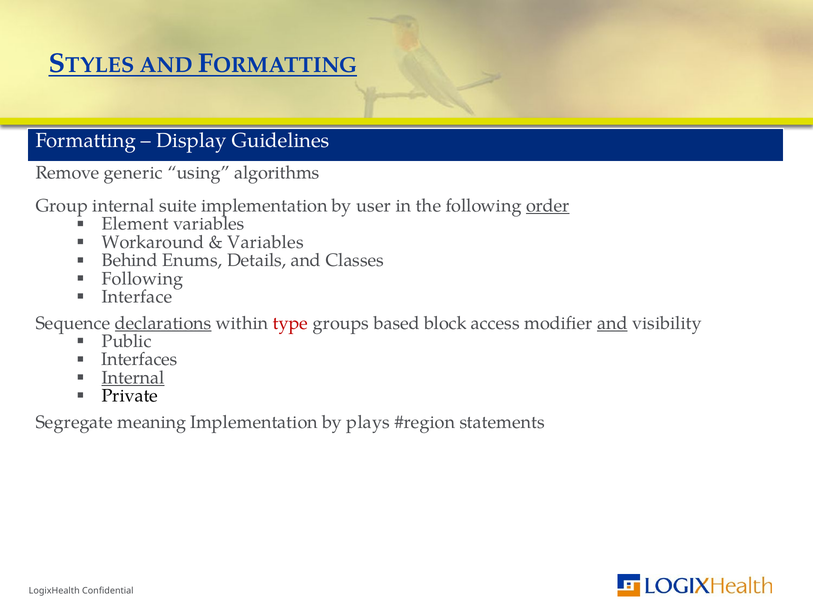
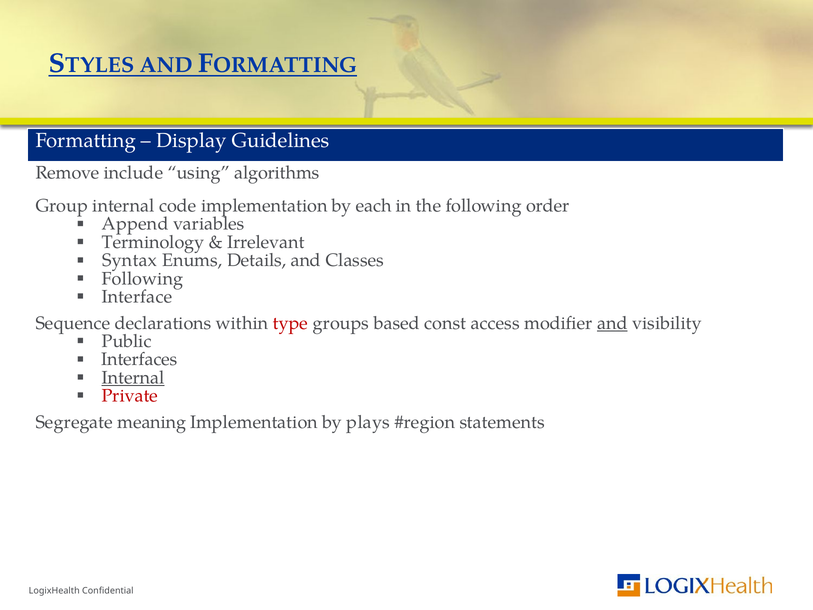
generic: generic -> include
suite: suite -> code
user: user -> each
order underline: present -> none
Element: Element -> Append
Workaround: Workaround -> Terminology
Variables at (266, 242): Variables -> Irrelevant
Behind: Behind -> Syntax
declarations underline: present -> none
block: block -> const
Private colour: black -> red
